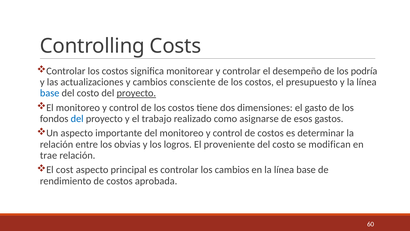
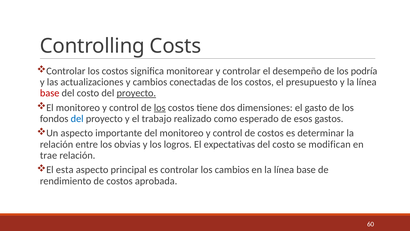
consciente: consciente -> conectadas
base at (50, 93) colour: blue -> red
los at (160, 107) underline: none -> present
asignarse: asignarse -> esperado
proveniente: proveniente -> expectativas
cost: cost -> esta
